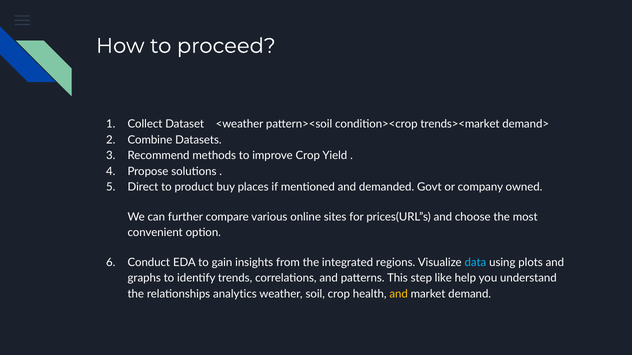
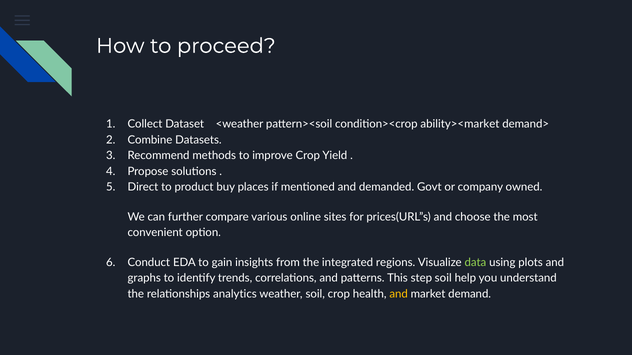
trends><market: trends><market -> ability><market
data colour: light blue -> light green
step like: like -> soil
